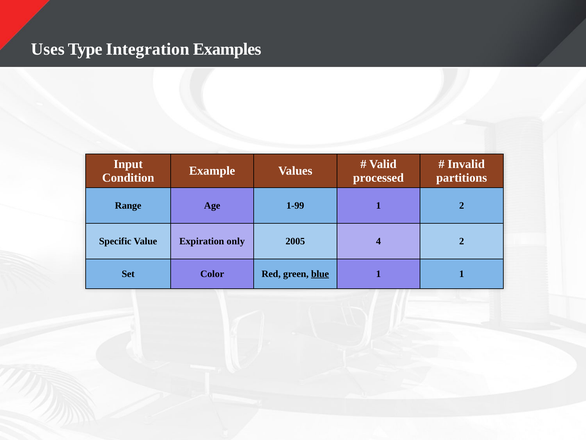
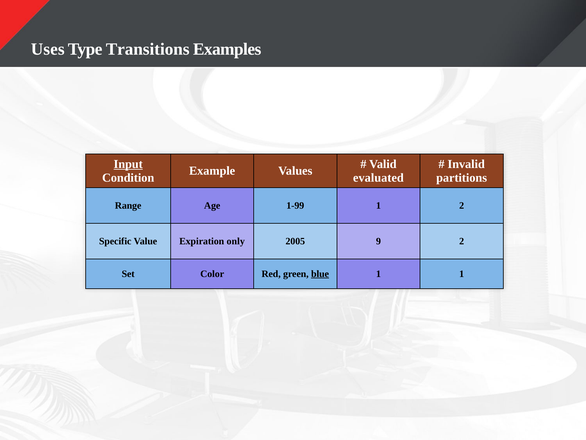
Integration: Integration -> Transitions
Input underline: none -> present
processed: processed -> evaluated
4: 4 -> 9
